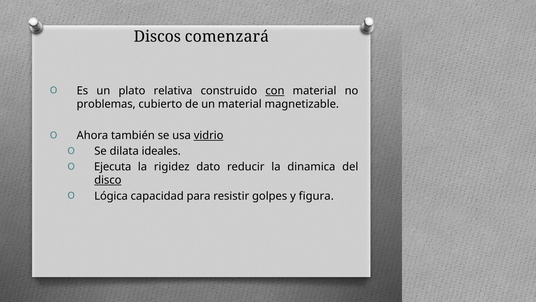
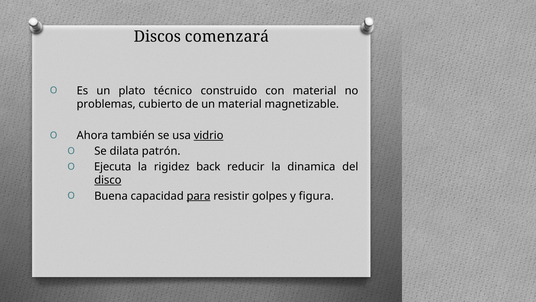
relativa: relativa -> técnico
con underline: present -> none
ideales: ideales -> patrón
dato: dato -> back
Lógica: Lógica -> Buena
para underline: none -> present
